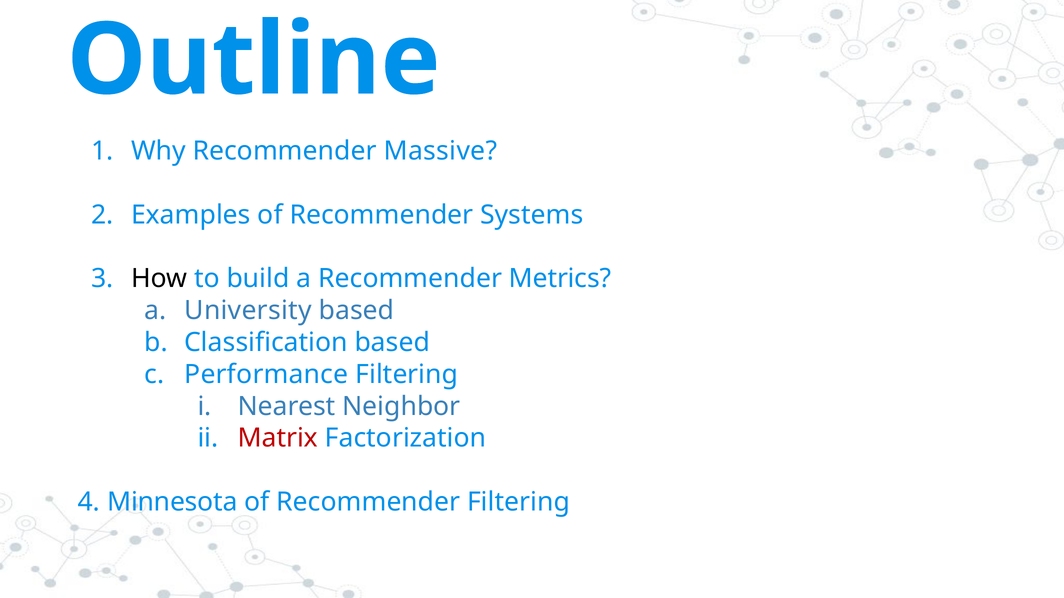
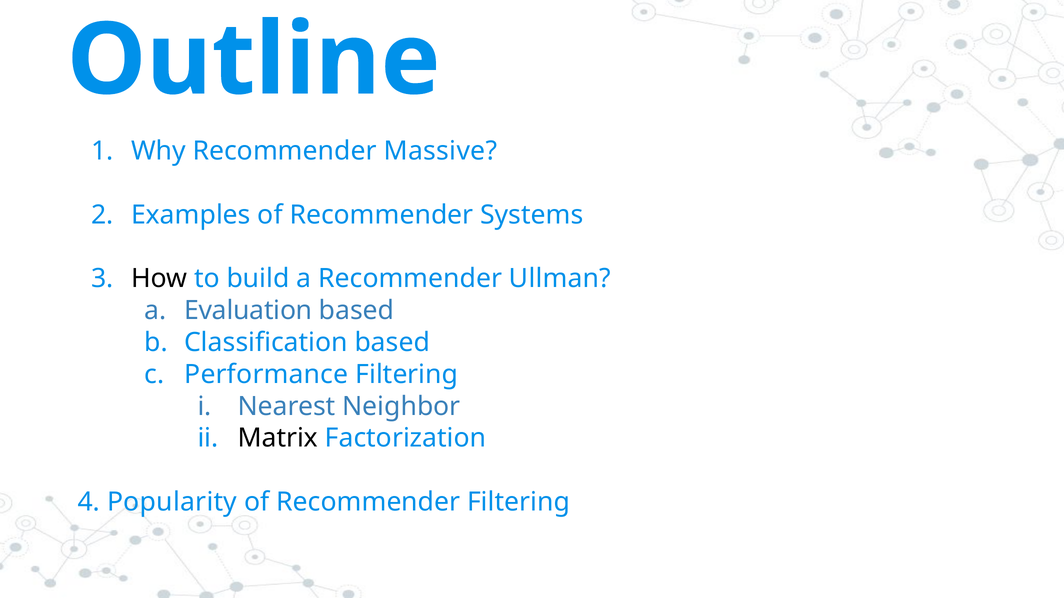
Metrics: Metrics -> Ullman
University: University -> Evaluation
Matrix colour: red -> black
Minnesota: Minnesota -> Popularity
